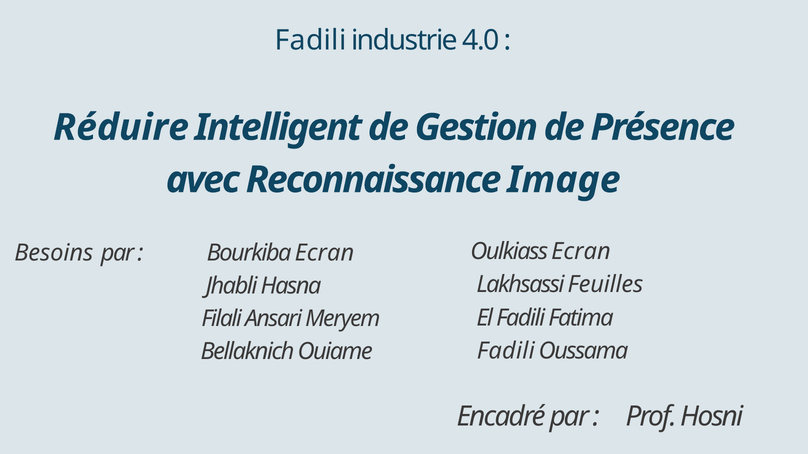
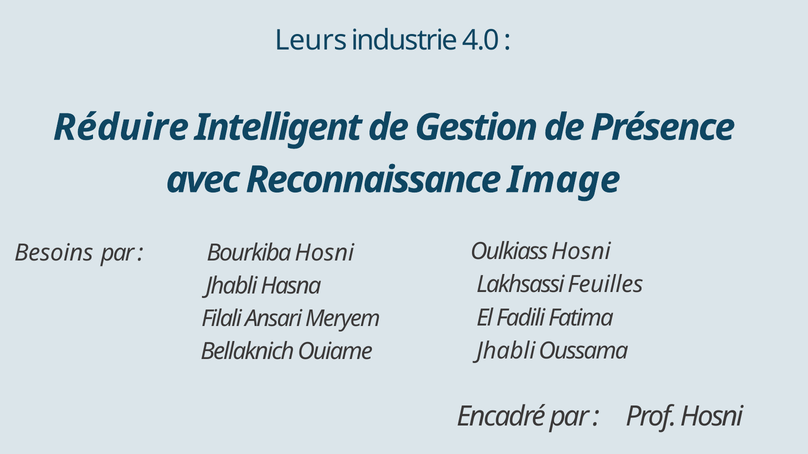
Fadili at (311, 40): Fadili -> Leurs
Ecran at (581, 252): Ecran -> Hosni
Ecran at (324, 253): Ecran -> Hosni
Fadili at (506, 351): Fadili -> Jhabli
